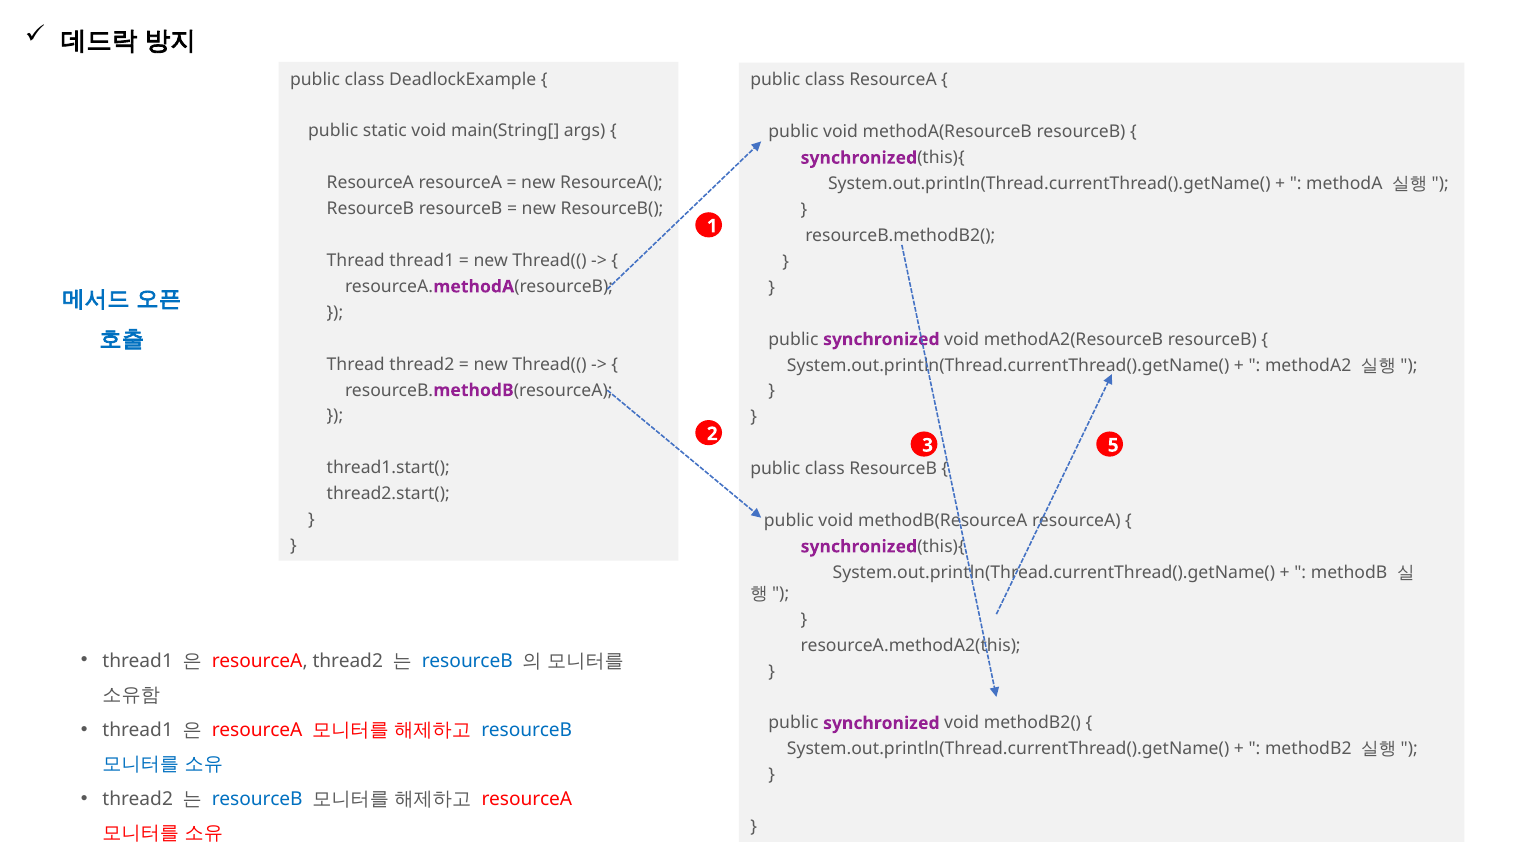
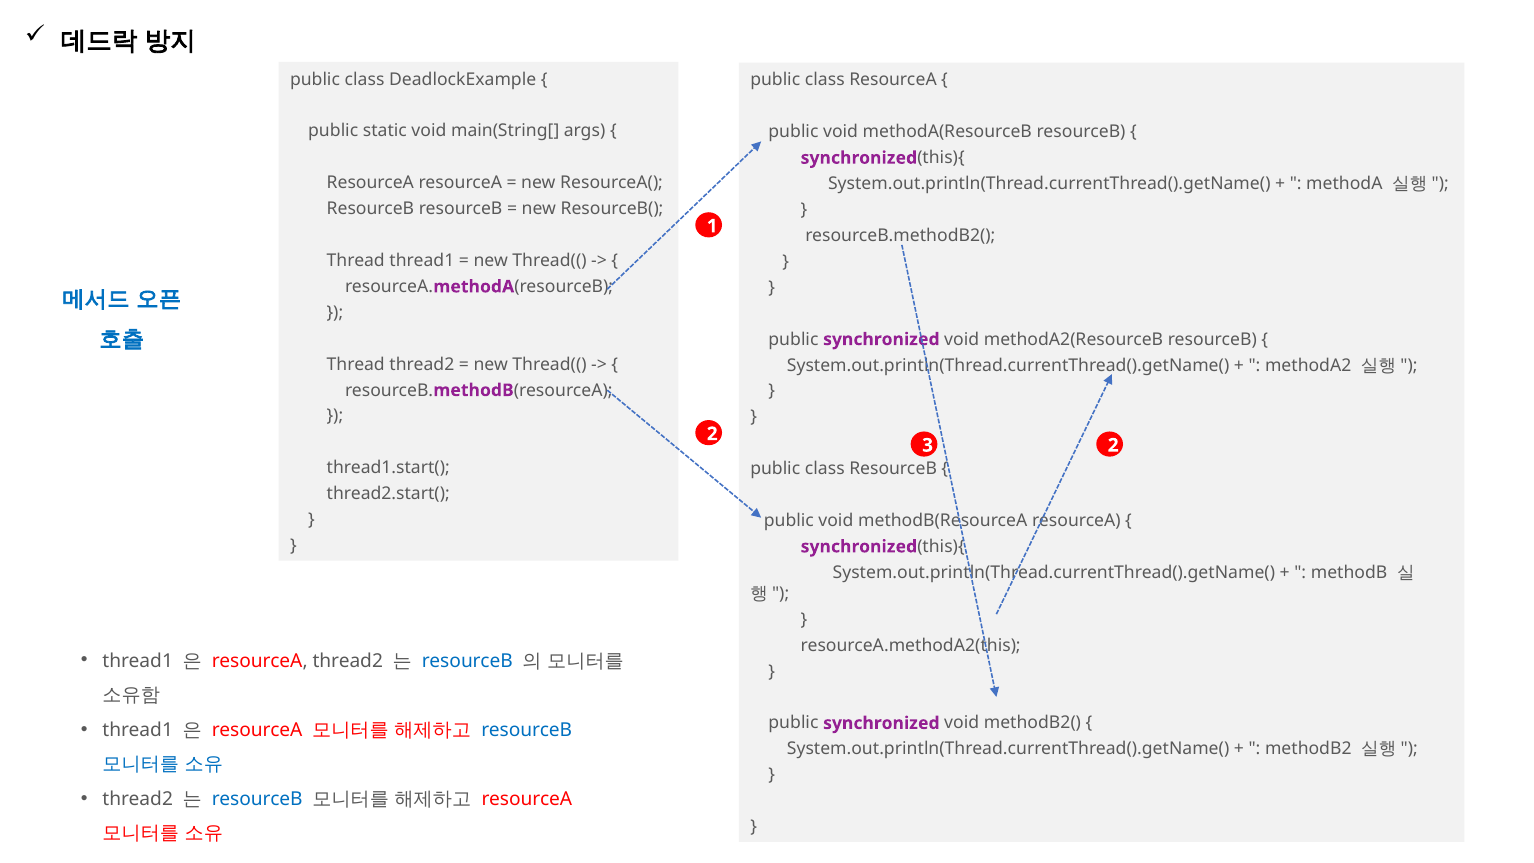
3 5: 5 -> 2
